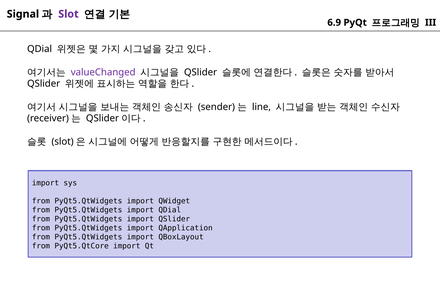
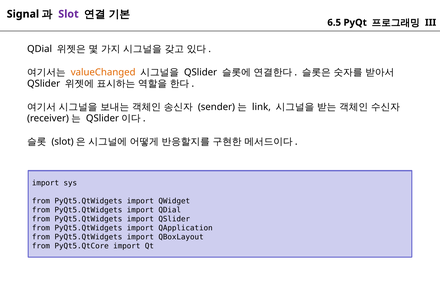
6.9: 6.9 -> 6.5
valueChanged colour: purple -> orange
line: line -> link
